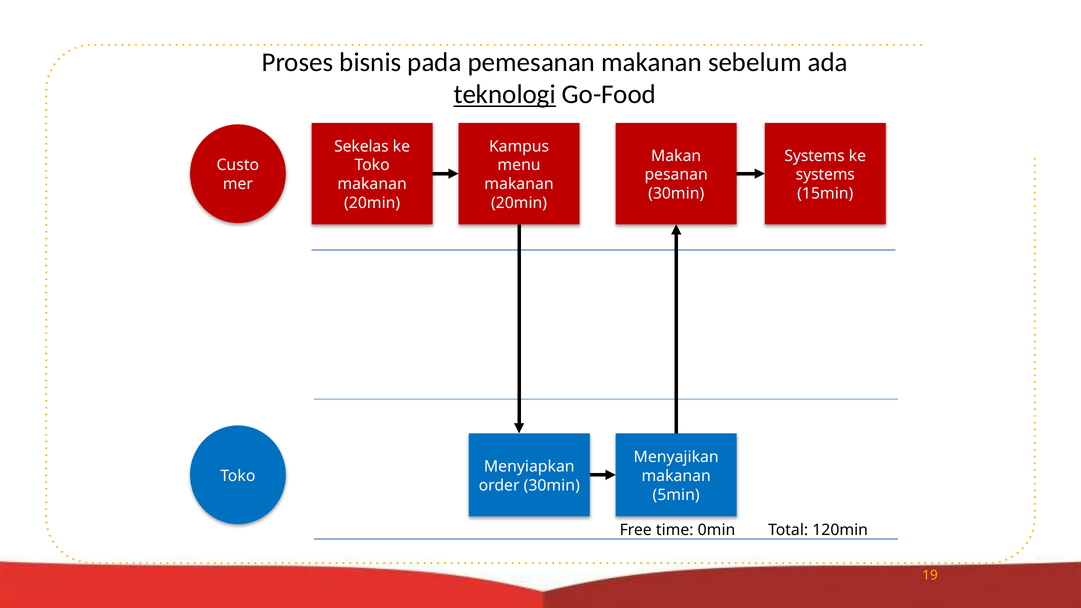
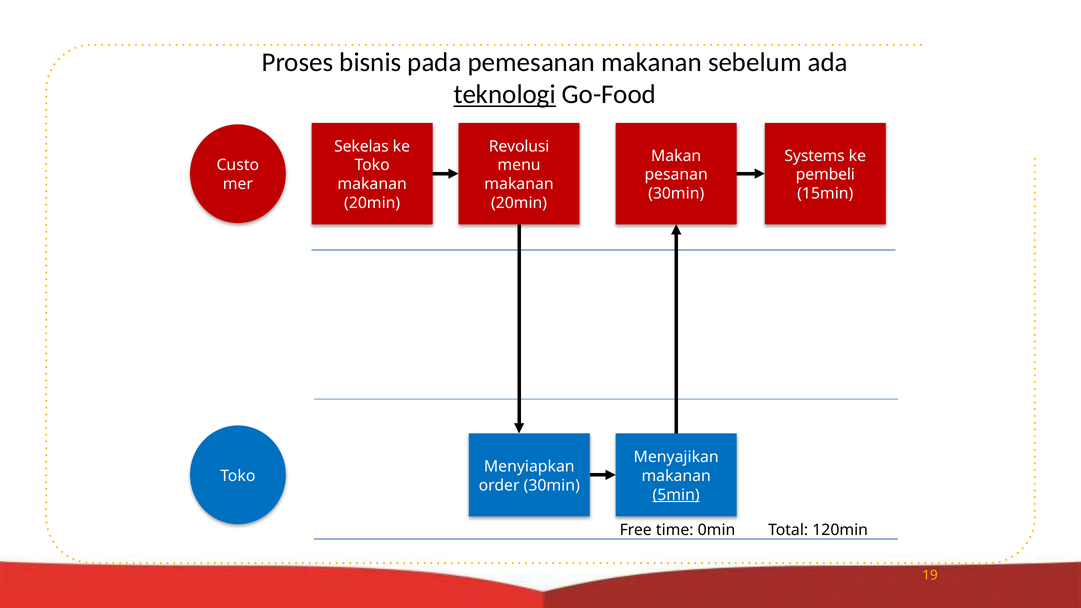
Kampus: Kampus -> Revolusi
systems at (825, 175): systems -> pembeli
5min underline: none -> present
